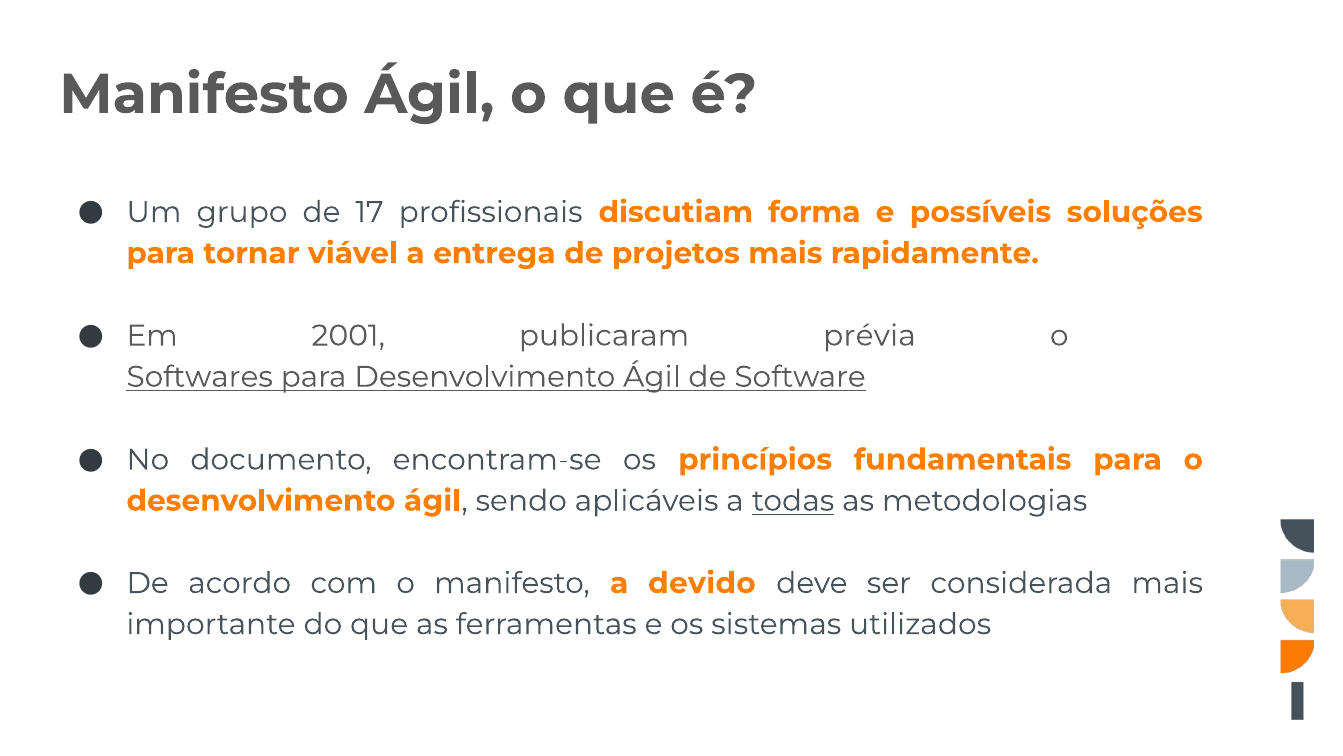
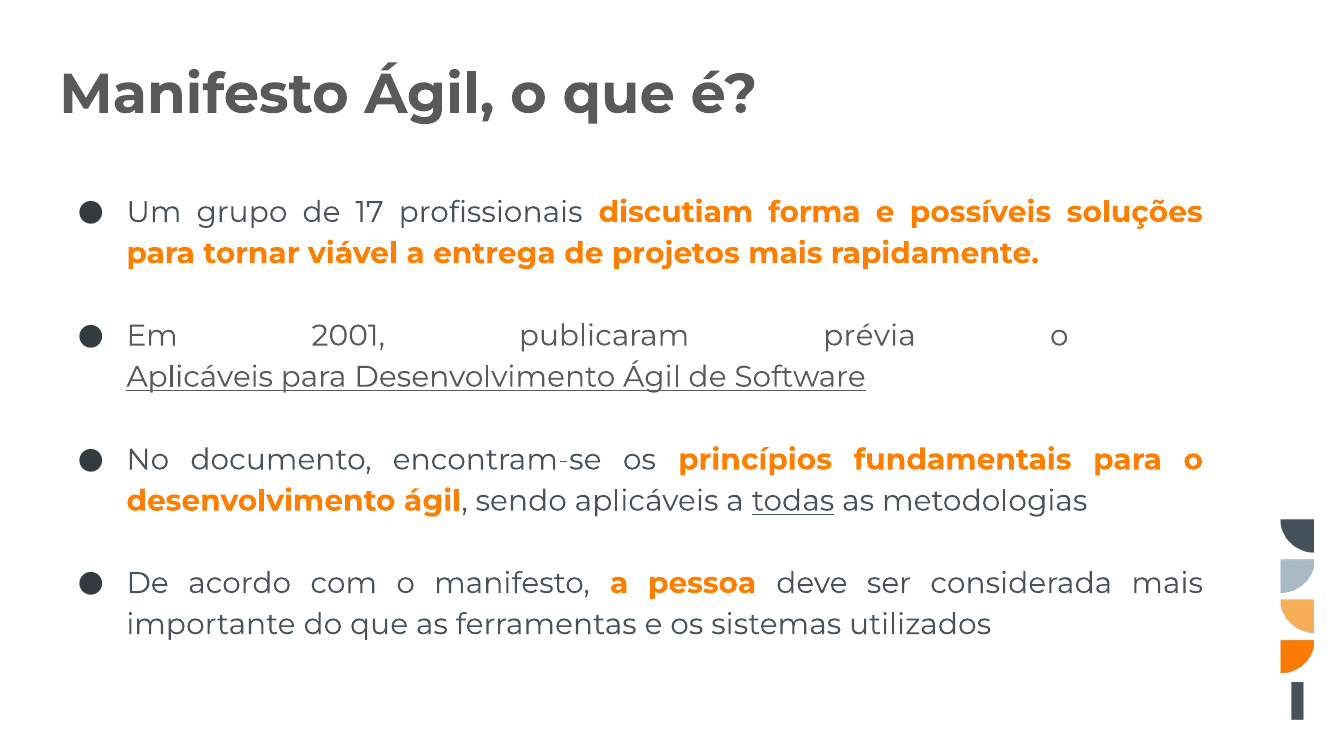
Softwares at (200, 377): Softwares -> Aplicáveis
devido: devido -> pessoa
